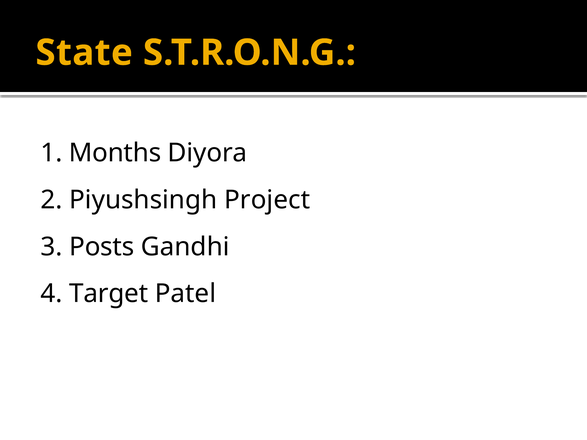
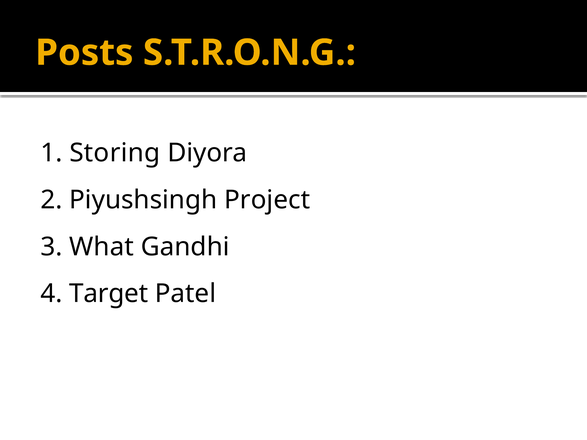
State: State -> Posts
Months: Months -> Storing
Posts: Posts -> What
